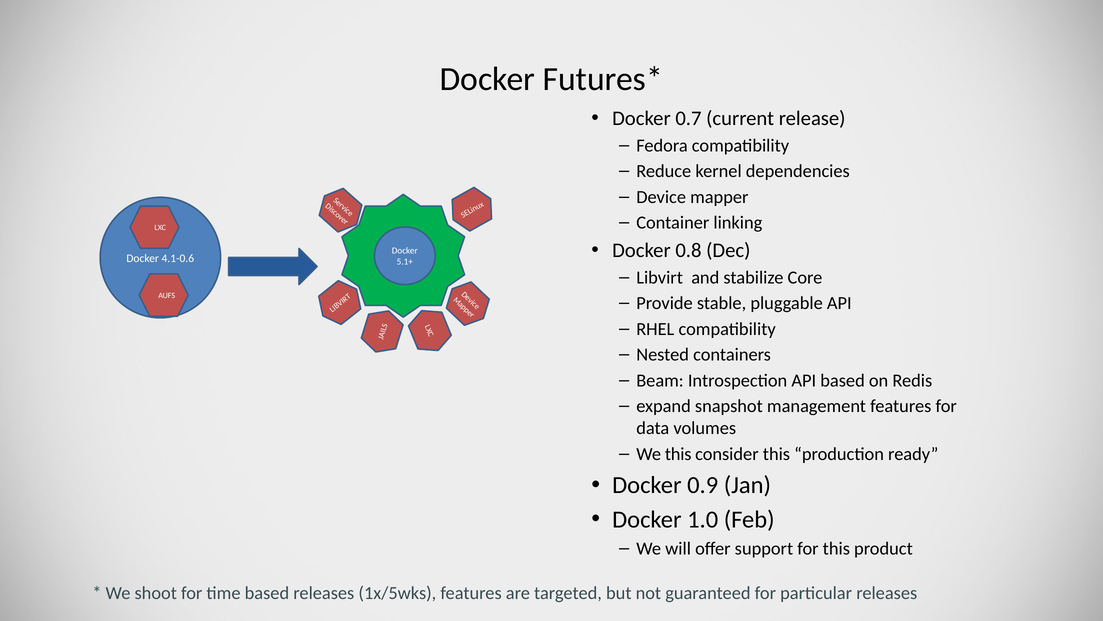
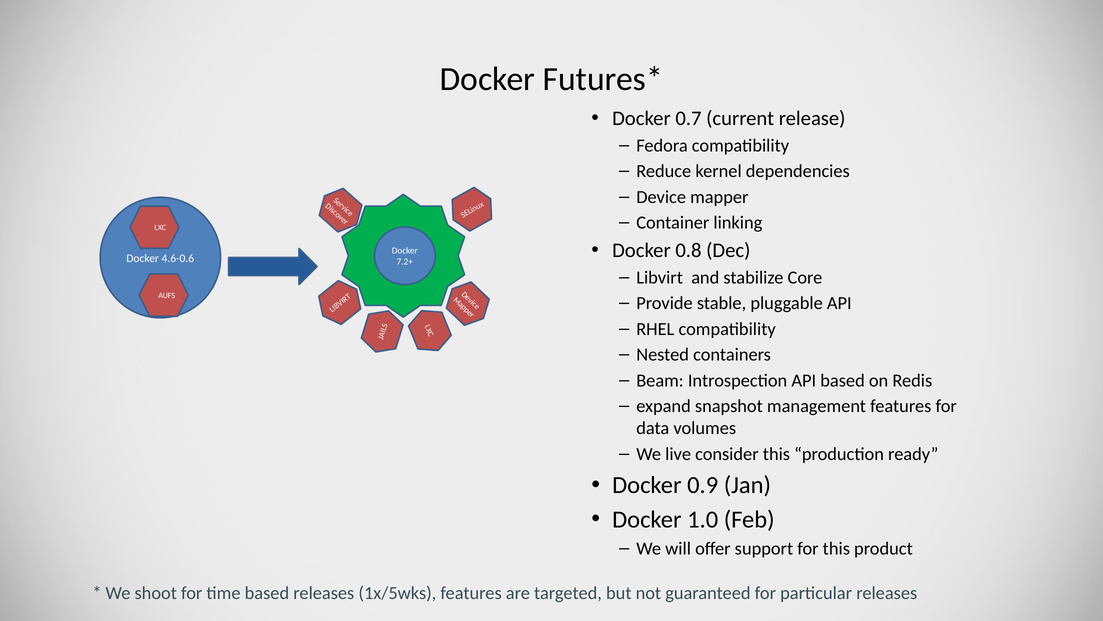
4.1-0.6: 4.1-0.6 -> 4.6-0.6
5.1+: 5.1+ -> 7.2+
We this: this -> live
